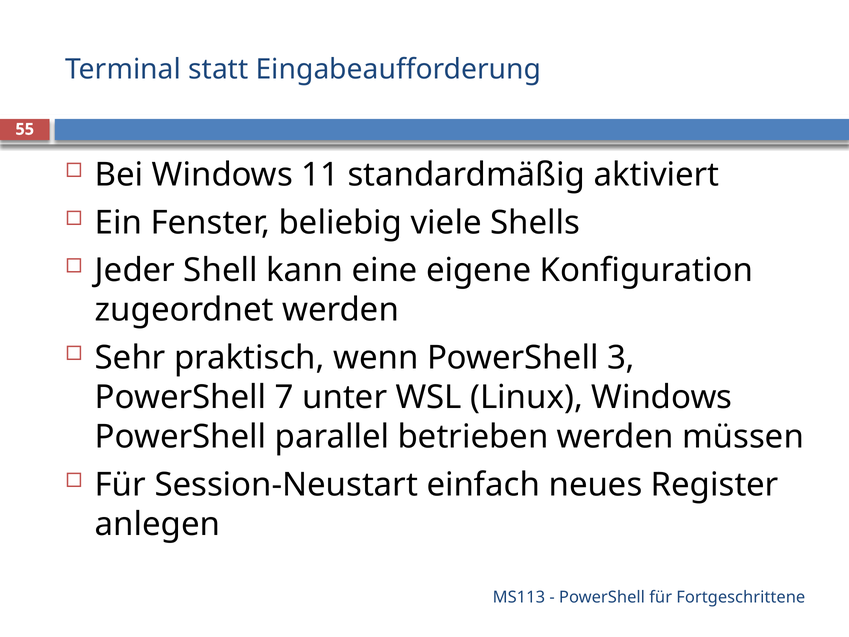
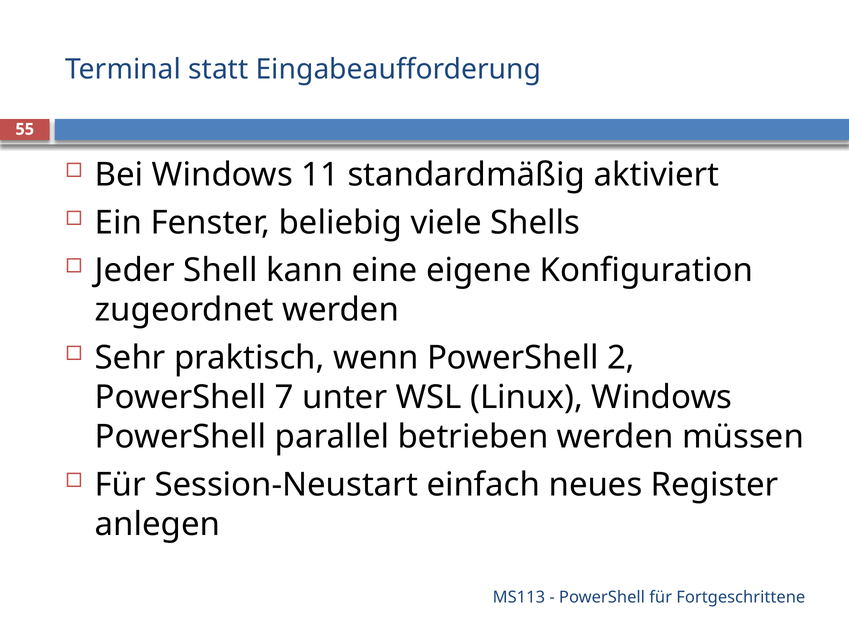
3: 3 -> 2
